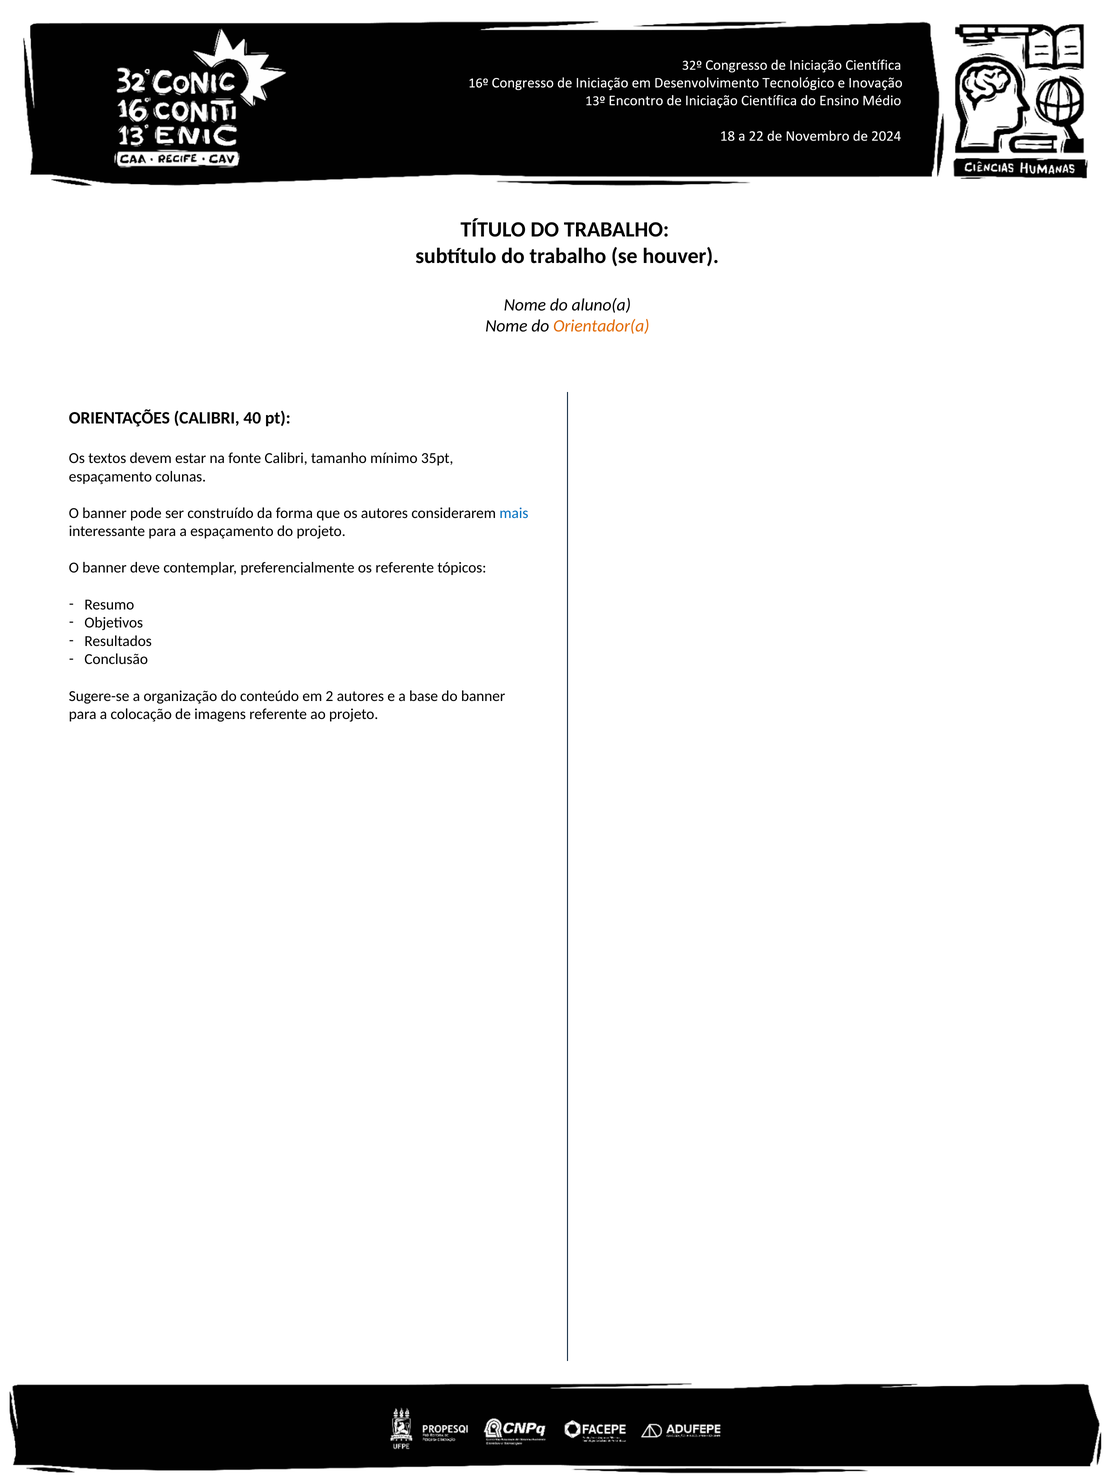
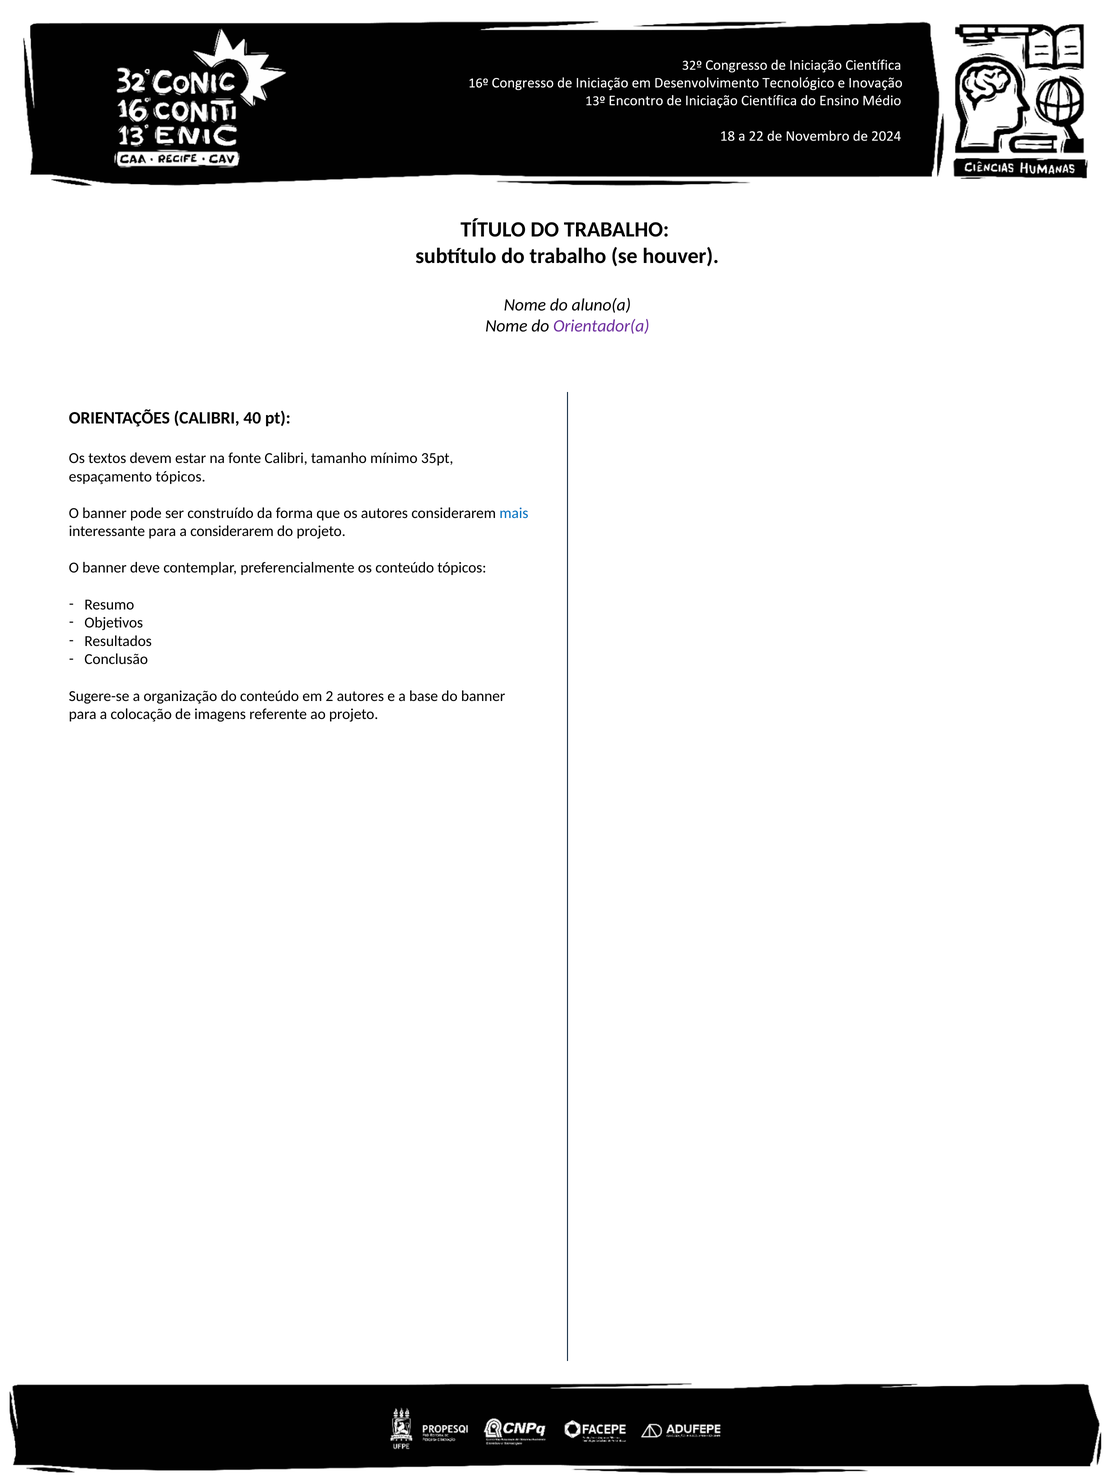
Orientador(a colour: orange -> purple
espaçamento colunas: colunas -> tópicos
a espaçamento: espaçamento -> considerarem
os referente: referente -> conteúdo
